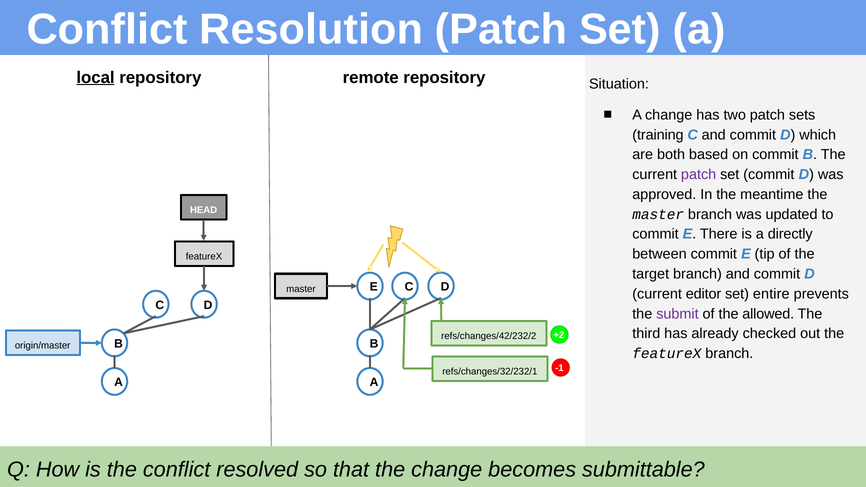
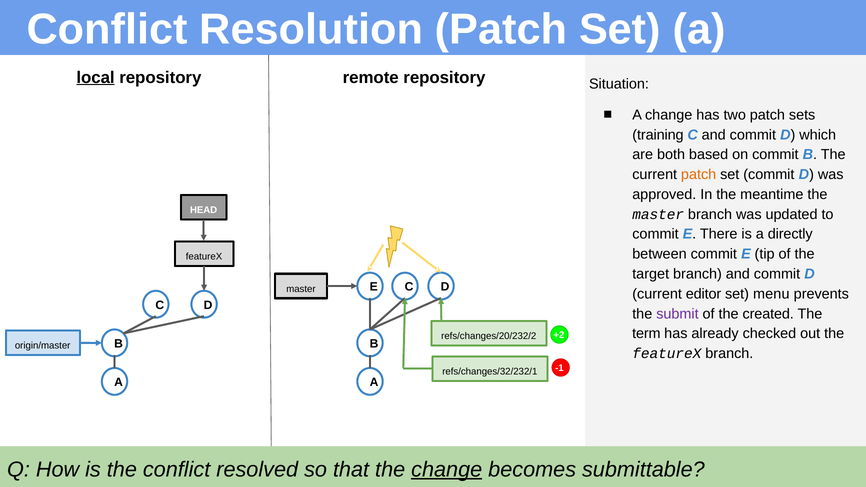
patch at (699, 175) colour: purple -> orange
entire: entire -> menu
allowed: allowed -> created
third: third -> term
refs/changes/42/232/2: refs/changes/42/232/2 -> refs/changes/20/232/2
change at (447, 470) underline: none -> present
